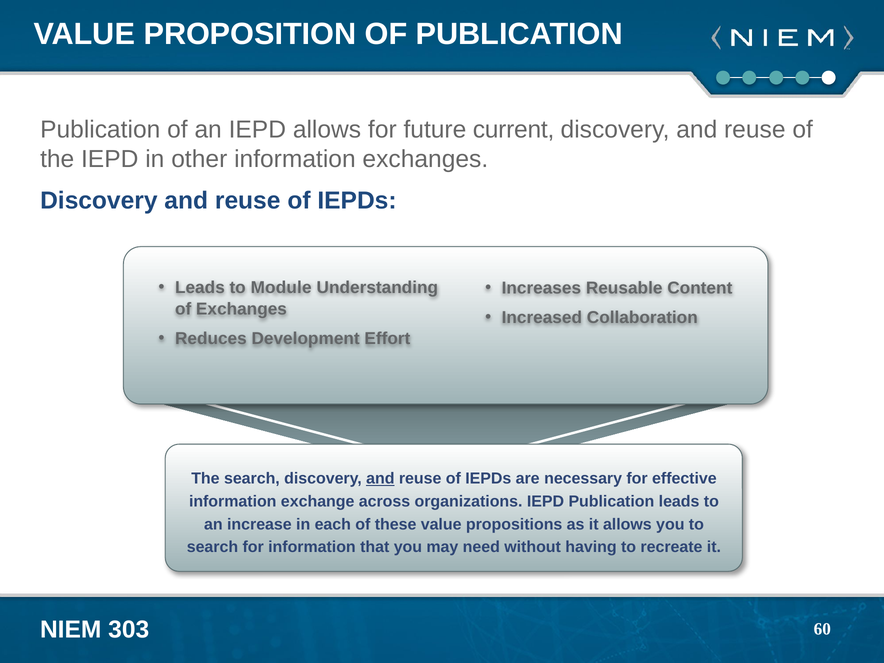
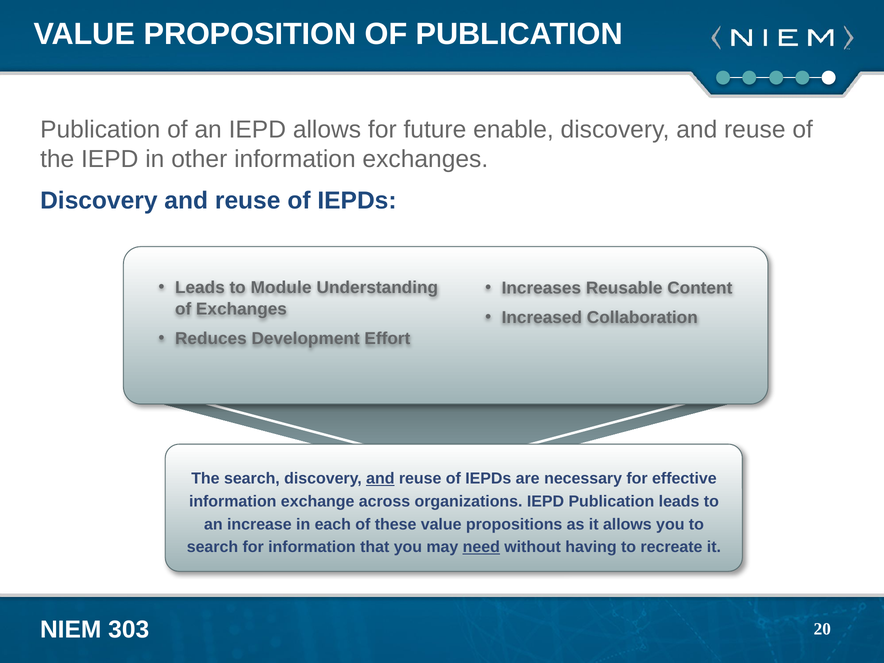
current: current -> enable
need underline: none -> present
60: 60 -> 20
